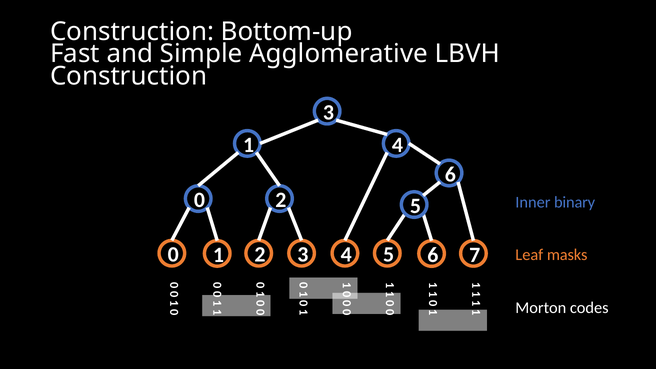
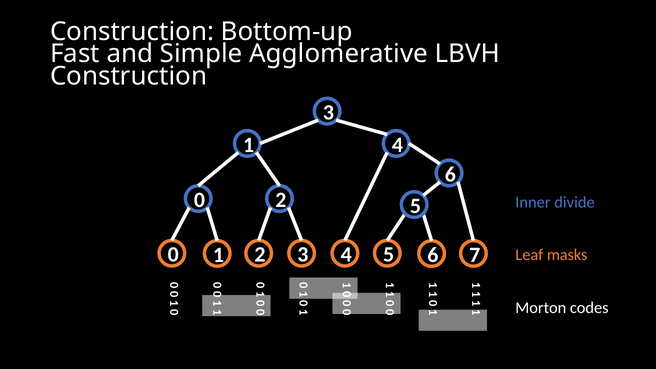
binary: binary -> divide
